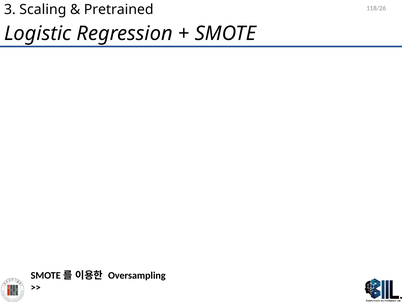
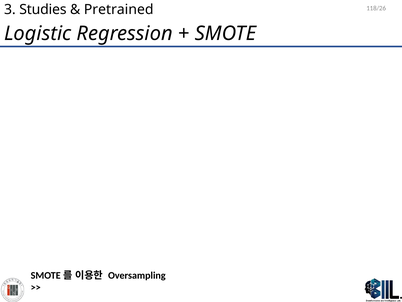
Scaling: Scaling -> Studies
